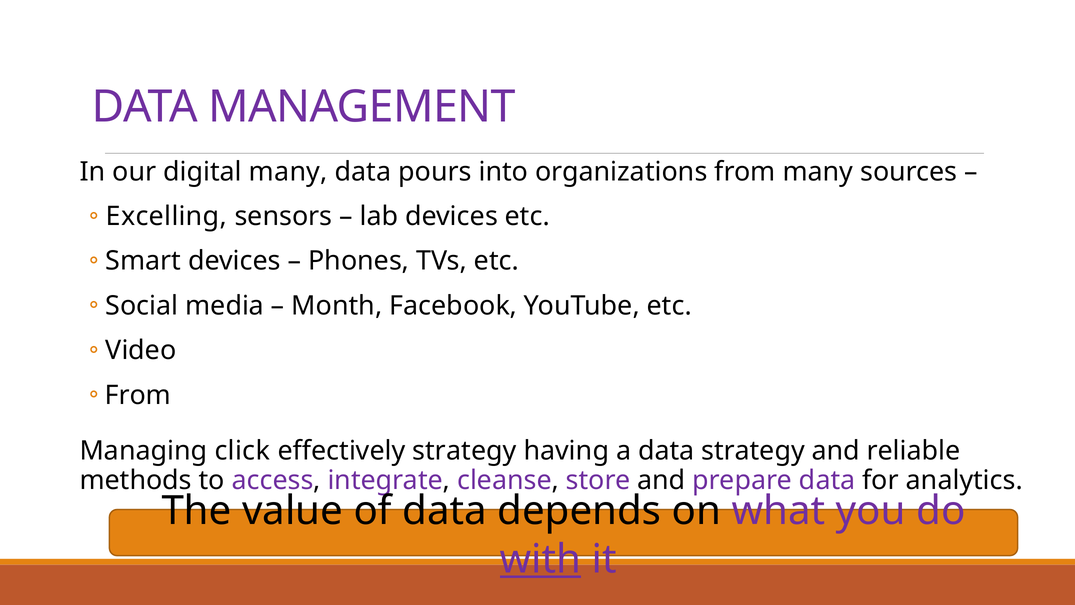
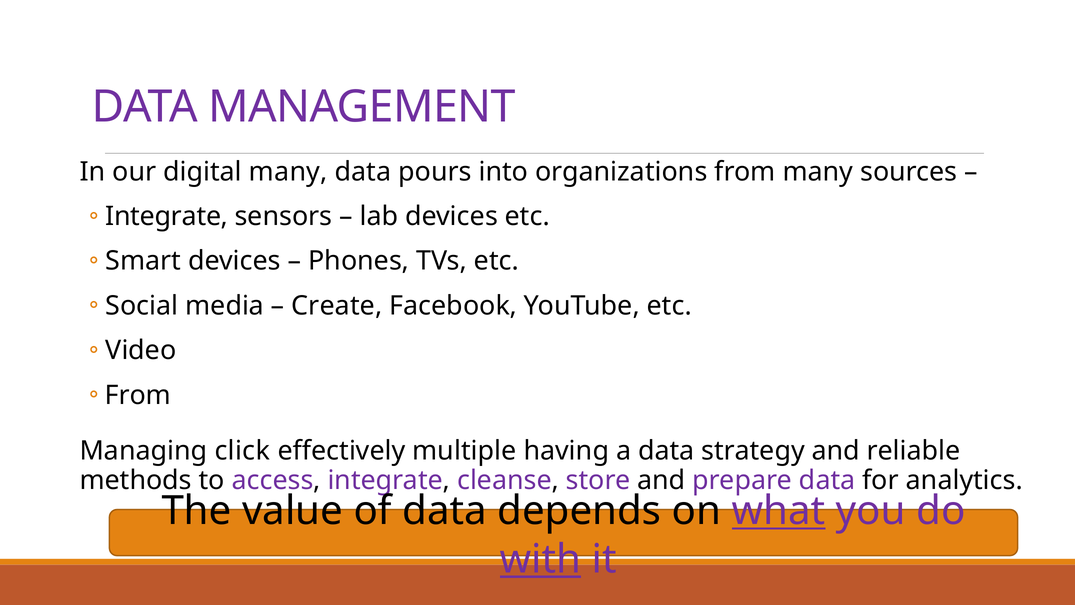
Excelling at (166, 216): Excelling -> Integrate
Month: Month -> Create
effectively strategy: strategy -> multiple
what underline: none -> present
